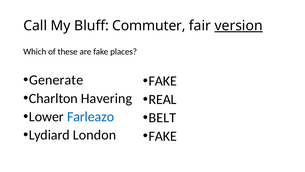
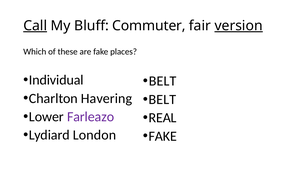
Call underline: none -> present
Generate: Generate -> Individual
FAKE at (163, 81): FAKE -> BELT
REAL at (163, 99): REAL -> BELT
Farleazo colour: blue -> purple
BELT: BELT -> REAL
